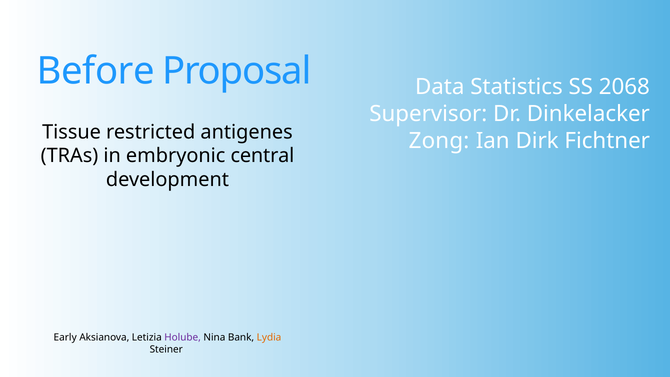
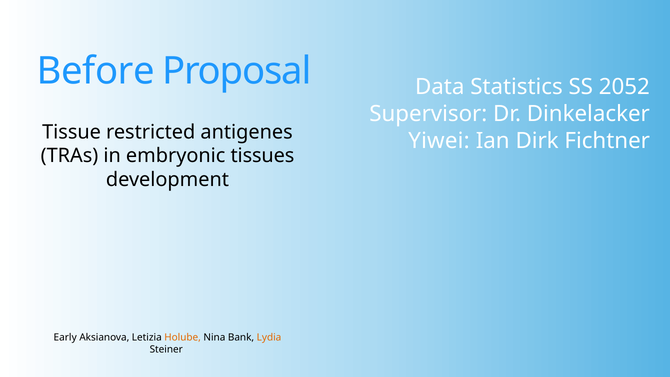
2068: 2068 -> 2052
Zong: Zong -> Yiwei
central: central -> tissues
Holube colour: purple -> orange
